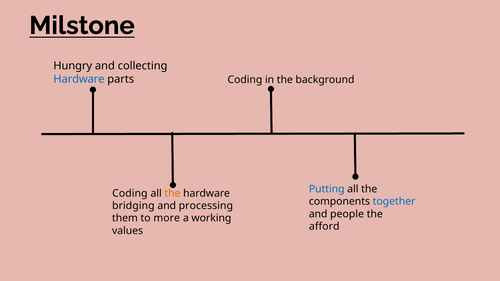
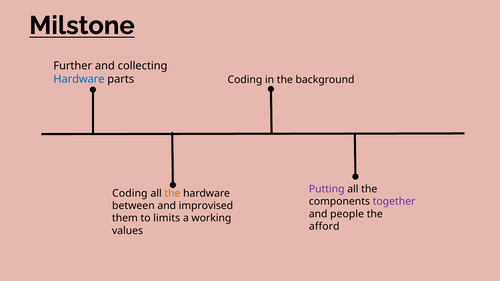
Hungry: Hungry -> Further
Putting colour: blue -> purple
together colour: blue -> purple
bridging: bridging -> between
processing: processing -> improvised
more: more -> limits
